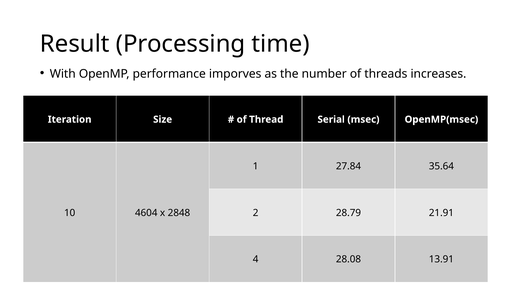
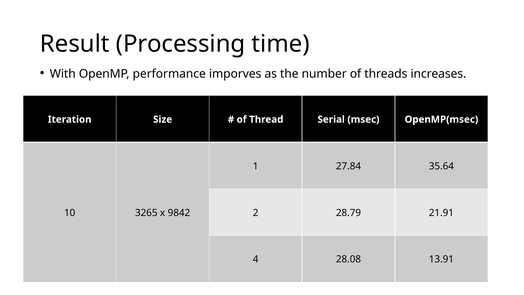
4604: 4604 -> 3265
2848: 2848 -> 9842
